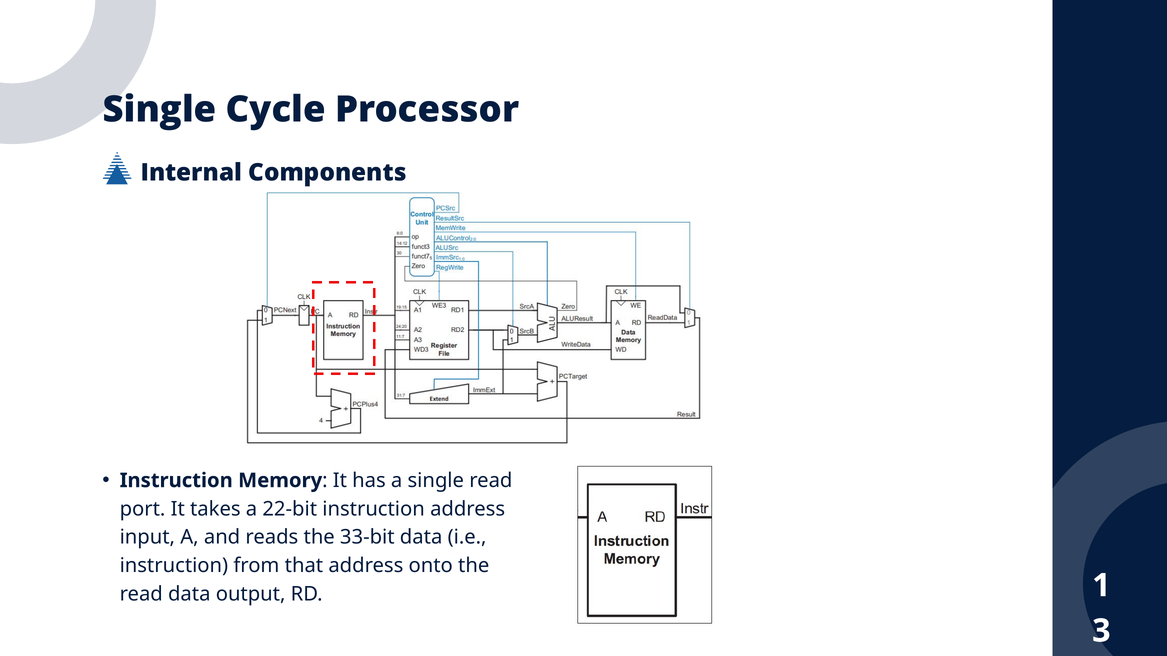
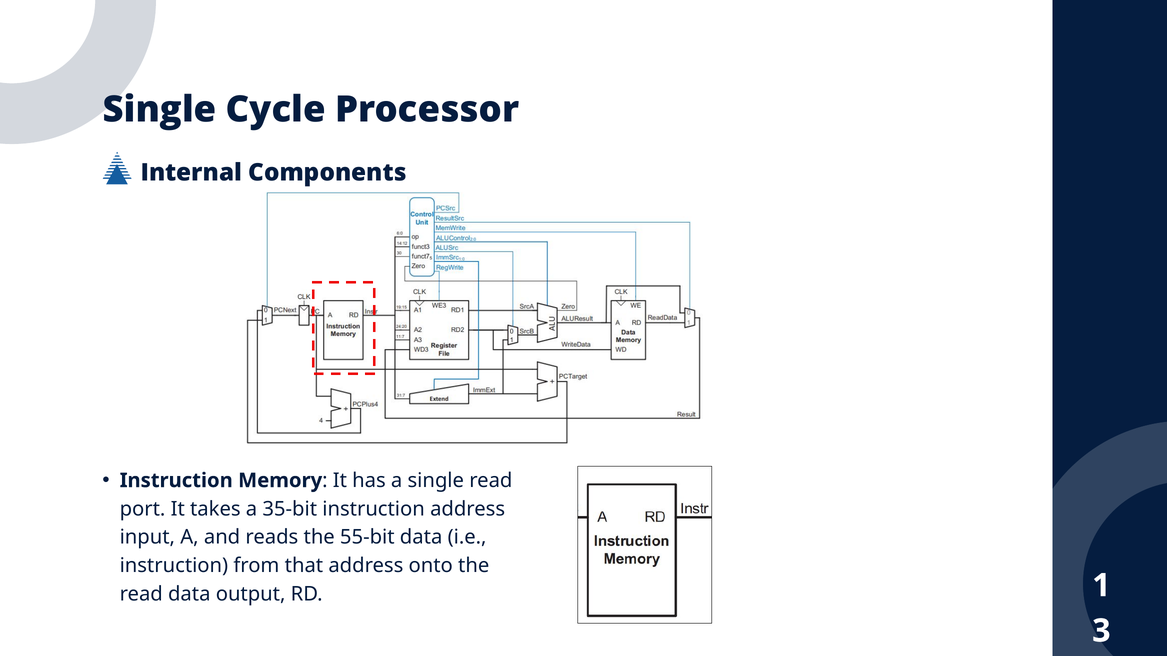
22-bit: 22-bit -> 35-bit
33-bit: 33-bit -> 55-bit
